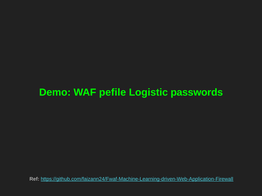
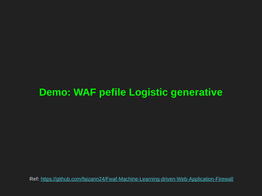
passwords: passwords -> generative
